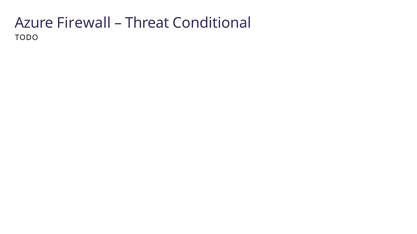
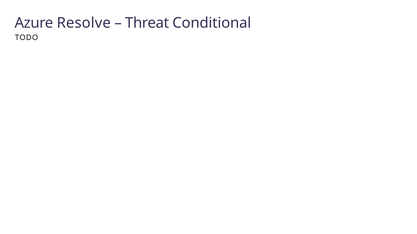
Firewall: Firewall -> Resolve
